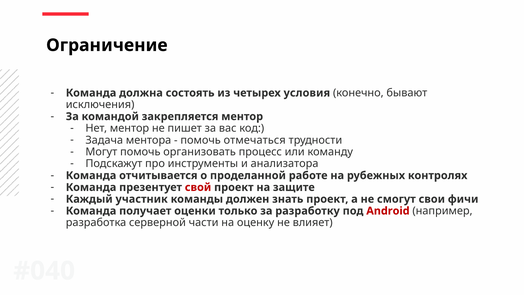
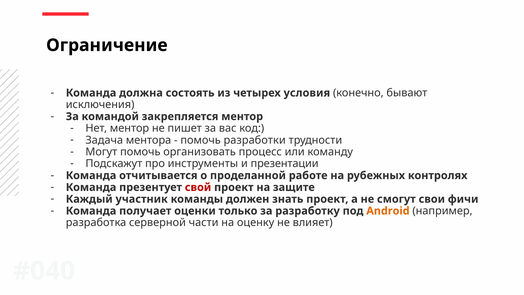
отмечаться: отмечаться -> разработки
анализатора: анализатора -> презентации
Android colour: red -> orange
